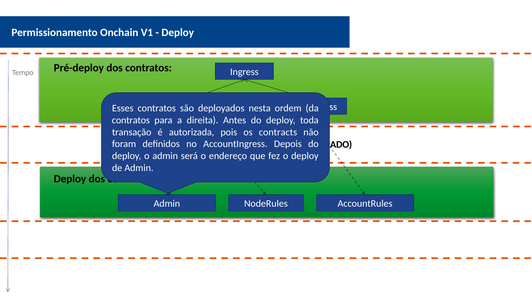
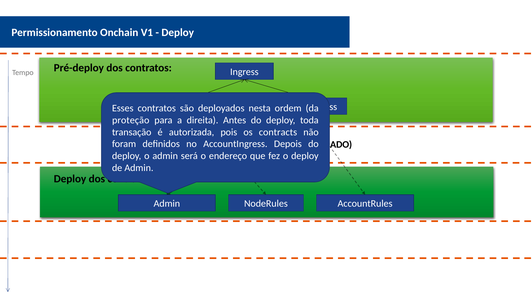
contratos at (131, 120): contratos -> proteção
